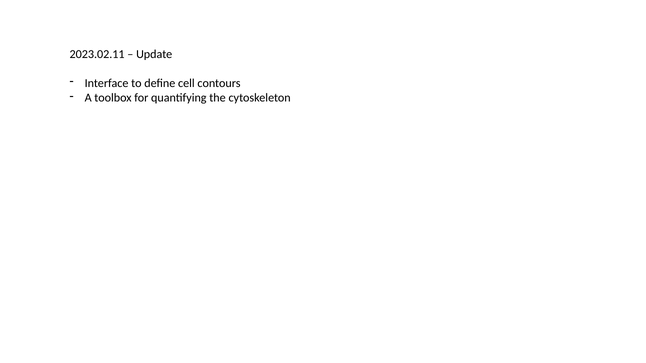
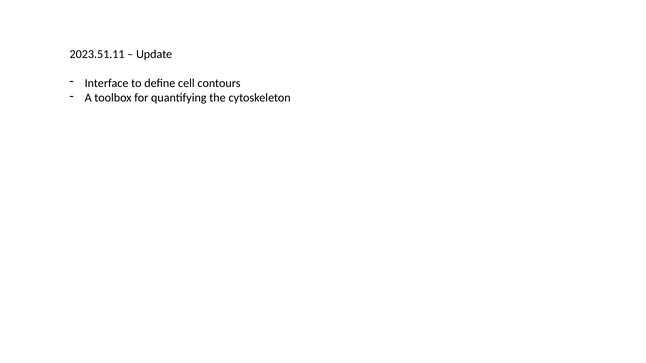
2023.02.11: 2023.02.11 -> 2023.51.11
